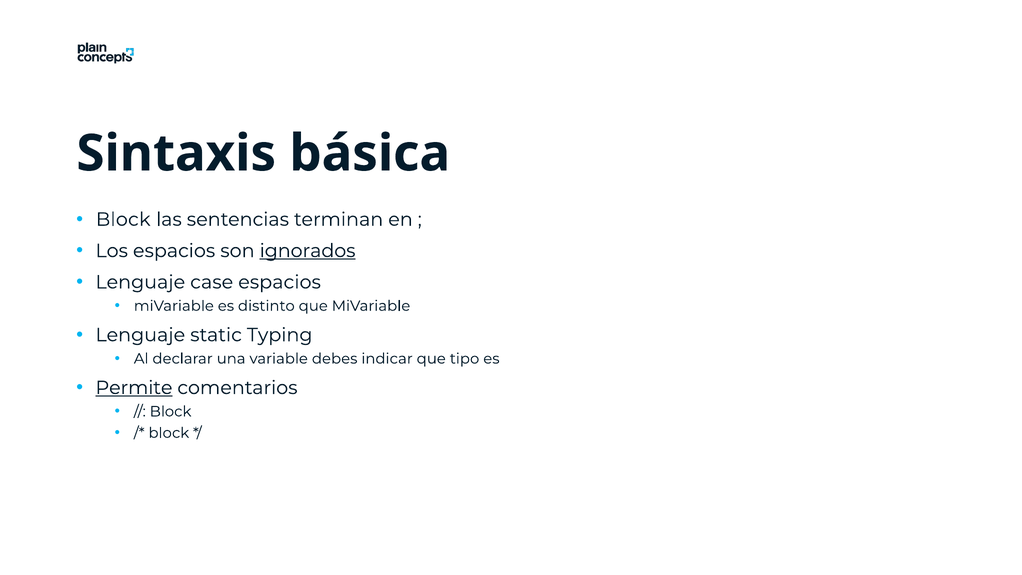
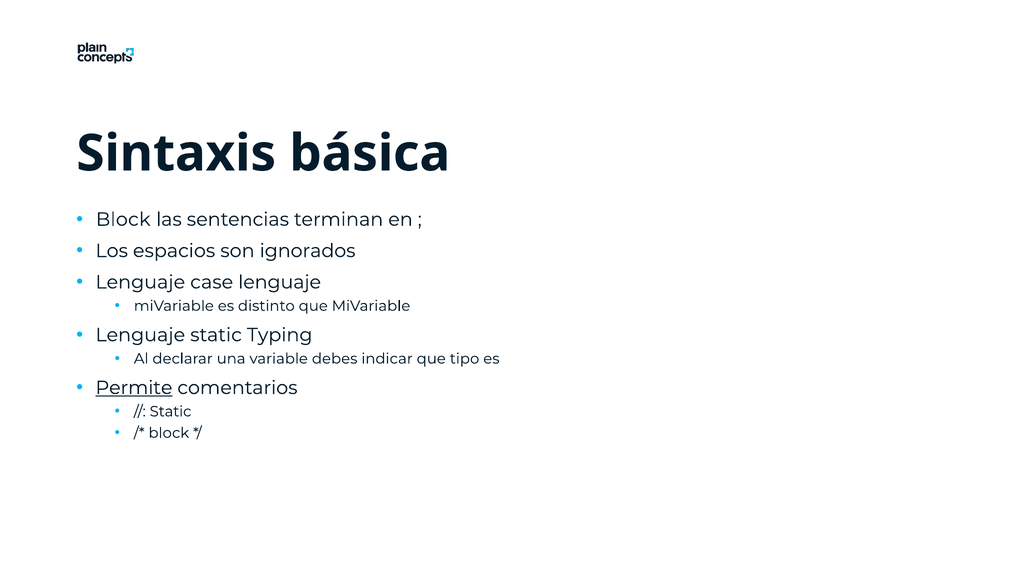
ignorados underline: present -> none
case espacios: espacios -> lenguaje
Block at (170, 411): Block -> Static
